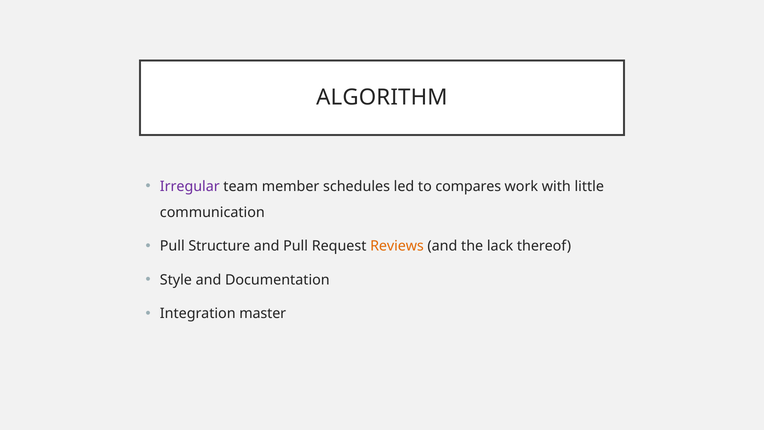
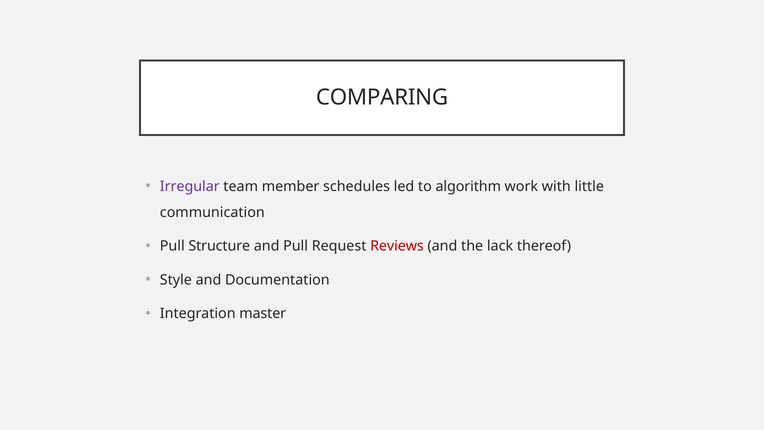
ALGORITHM: ALGORITHM -> COMPARING
compares: compares -> algorithm
Reviews colour: orange -> red
